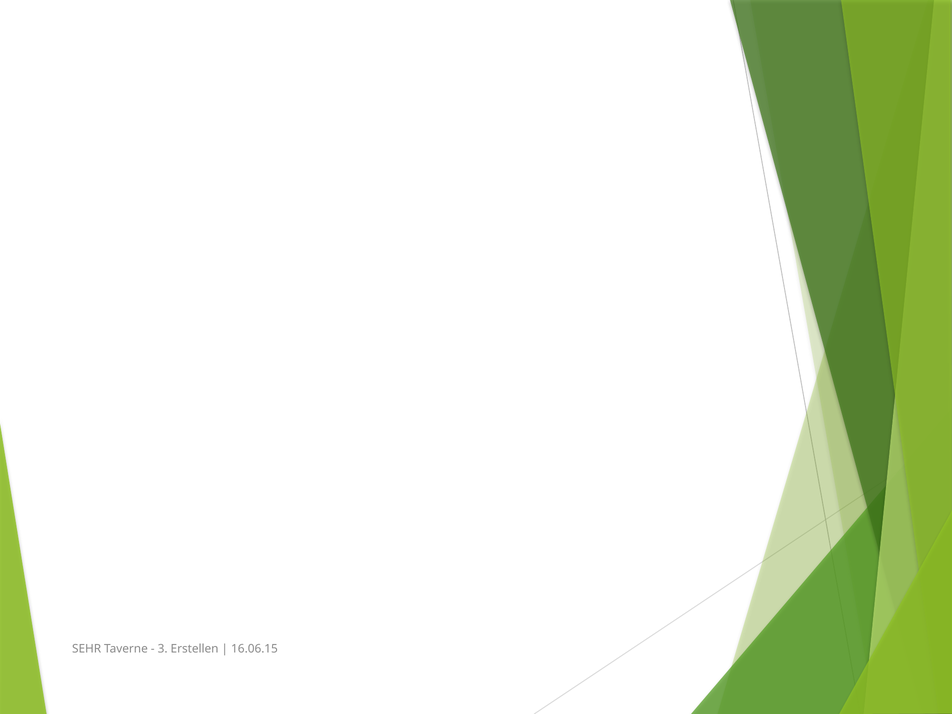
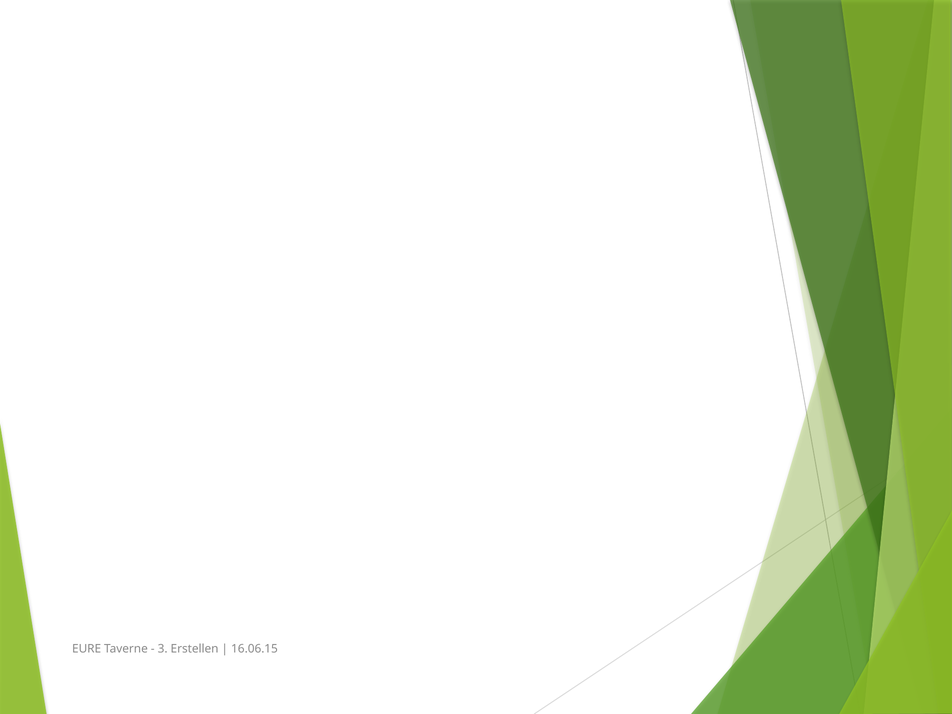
SEHR: SEHR -> EURE
